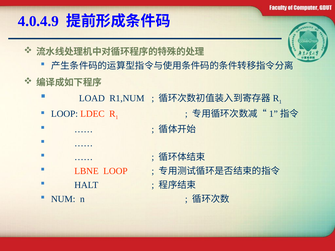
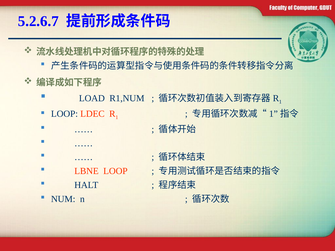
4.0.4.9: 4.0.4.9 -> 5.2.6.7
